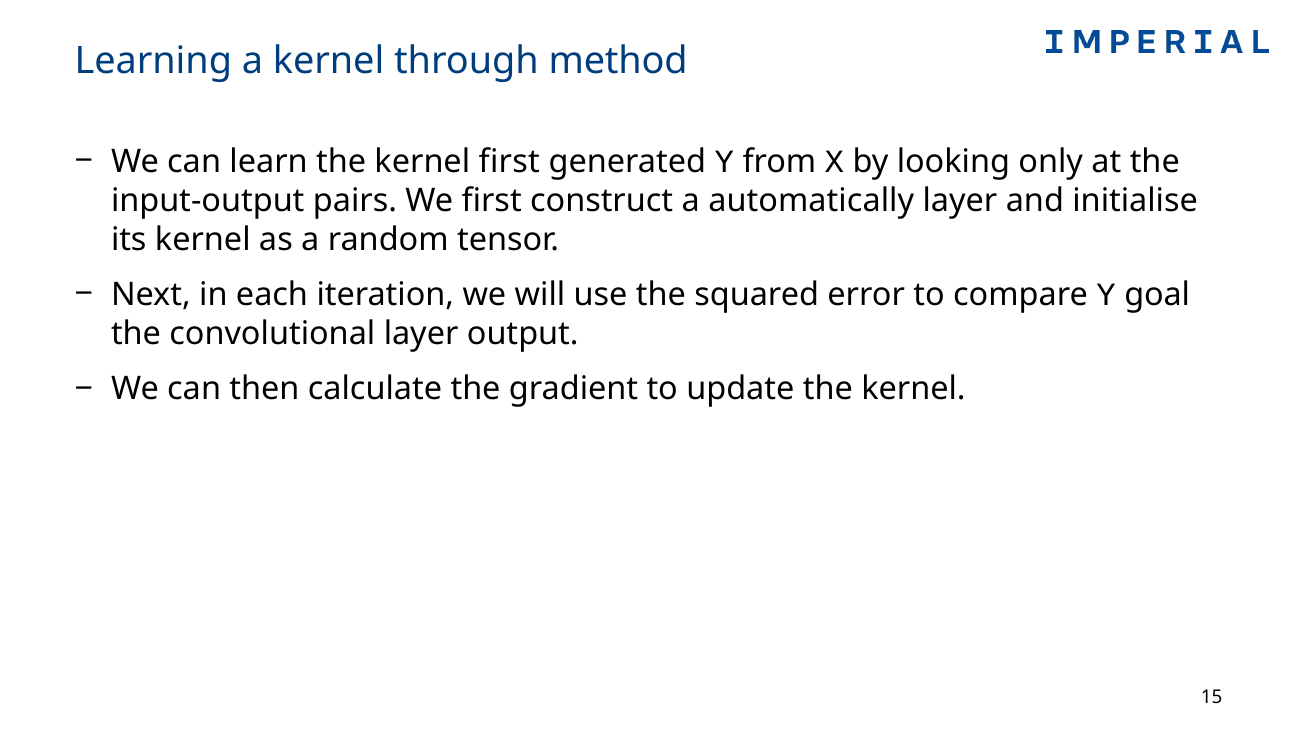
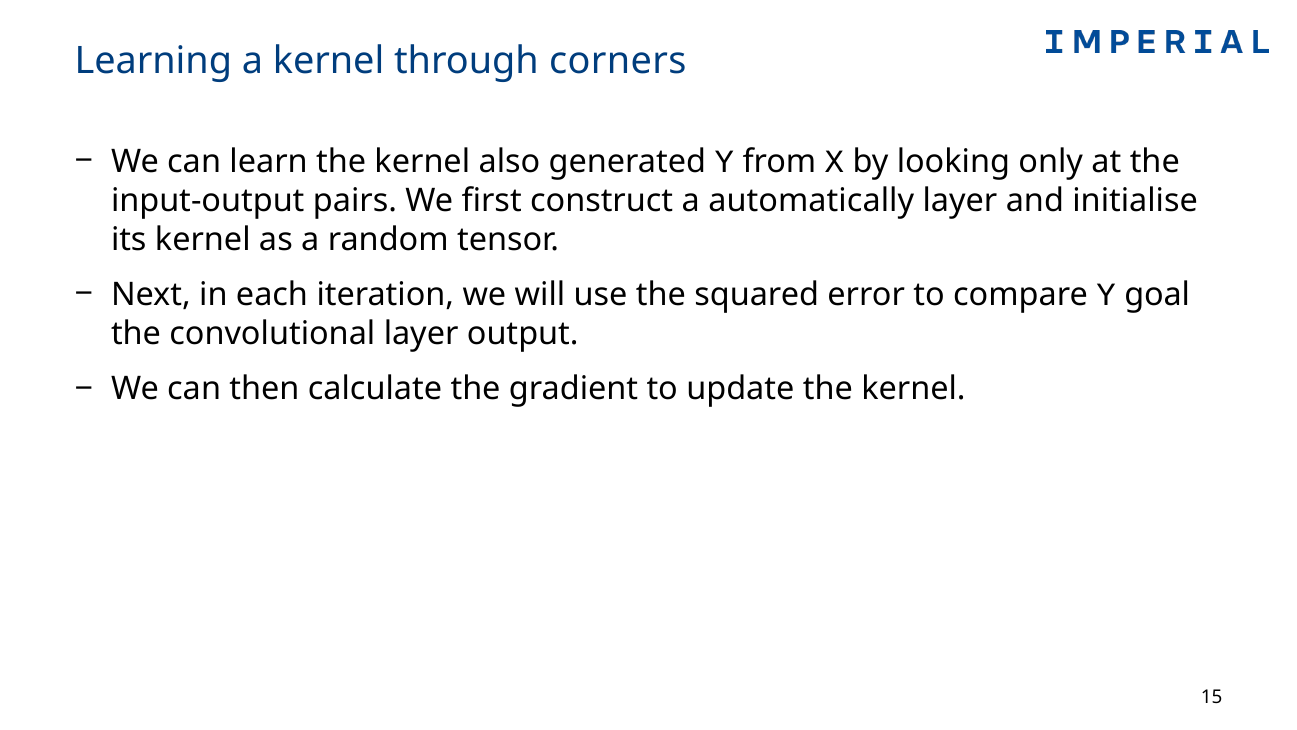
method: method -> corners
kernel first: first -> also
